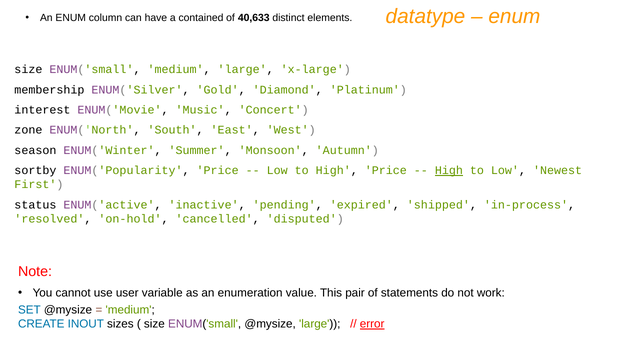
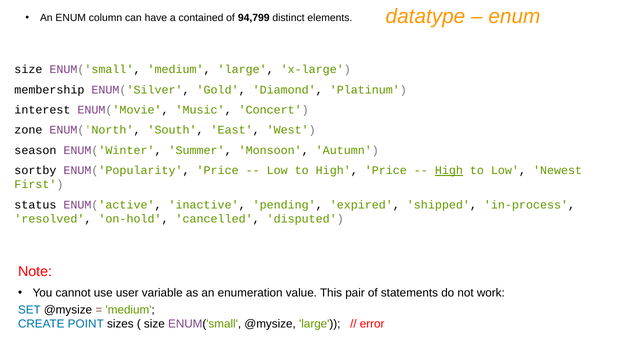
40,633: 40,633 -> 94,799
INOUT: INOUT -> POINT
error underline: present -> none
